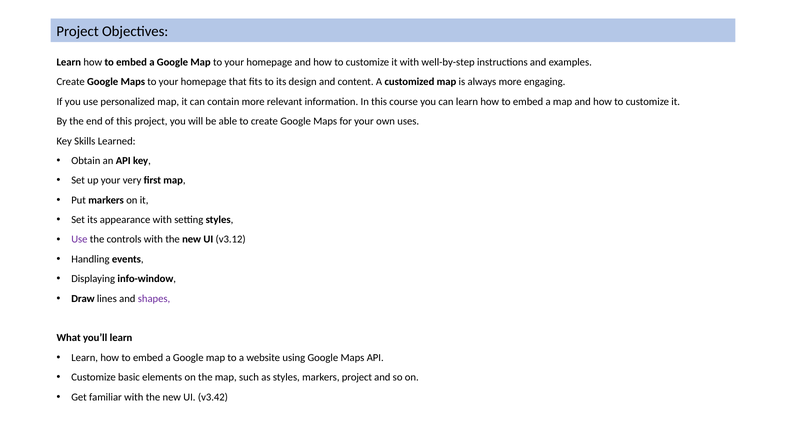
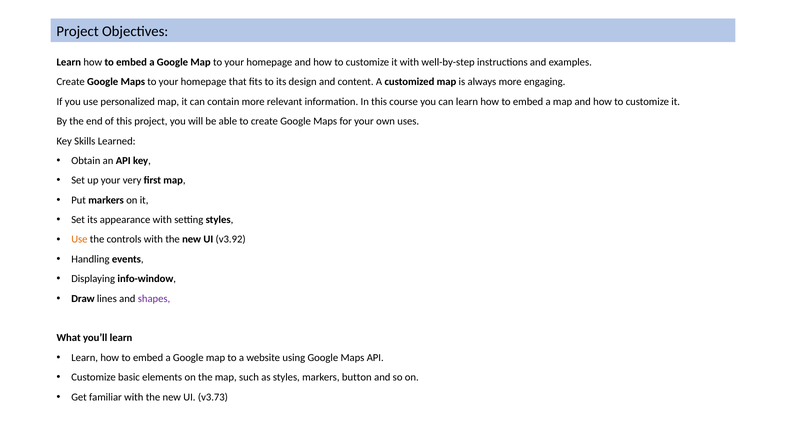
Use at (79, 240) colour: purple -> orange
v3.12: v3.12 -> v3.92
markers project: project -> button
v3.42: v3.42 -> v3.73
